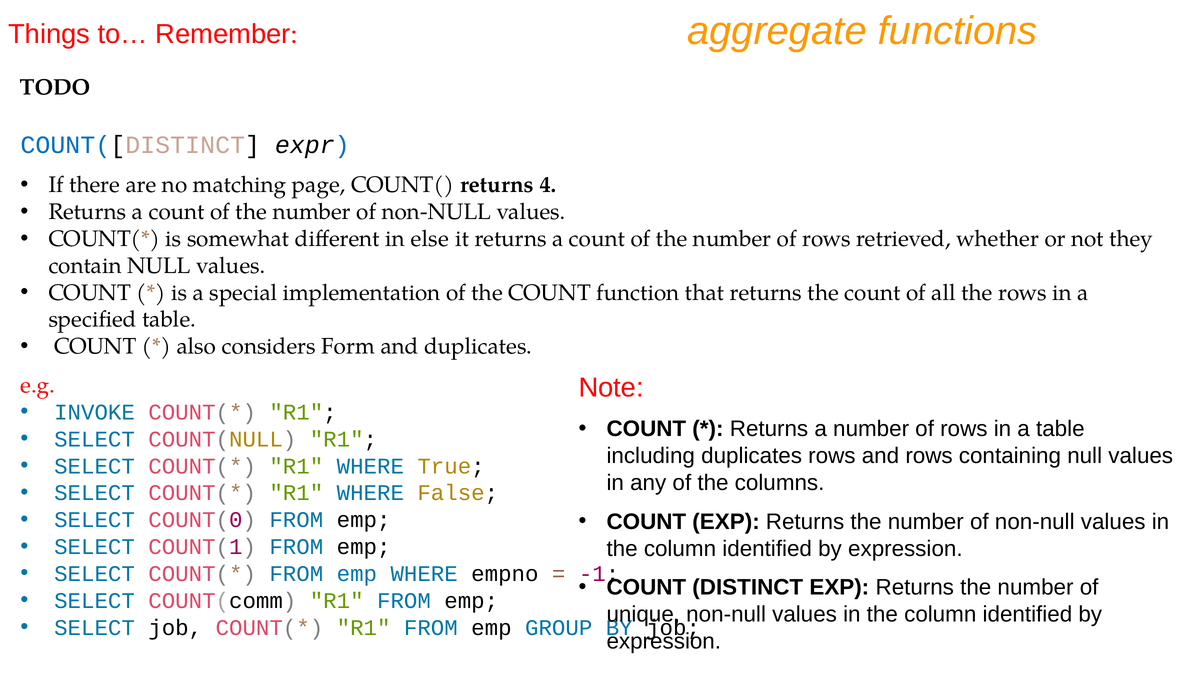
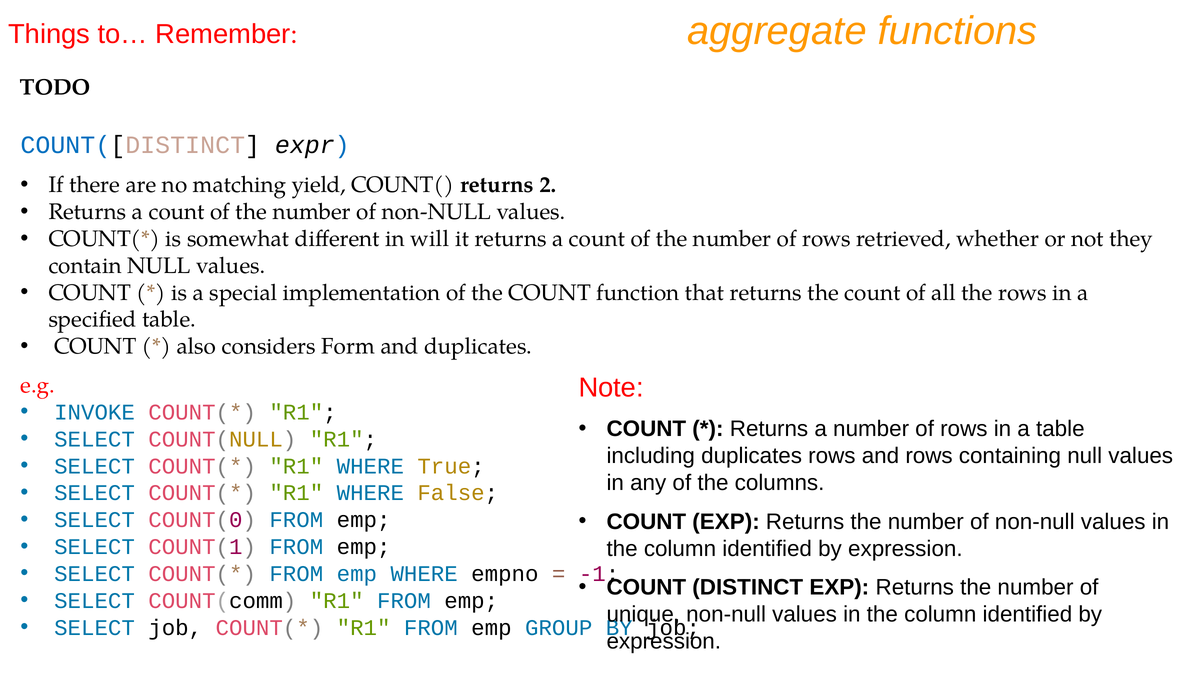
page: page -> yield
4: 4 -> 2
else: else -> will
